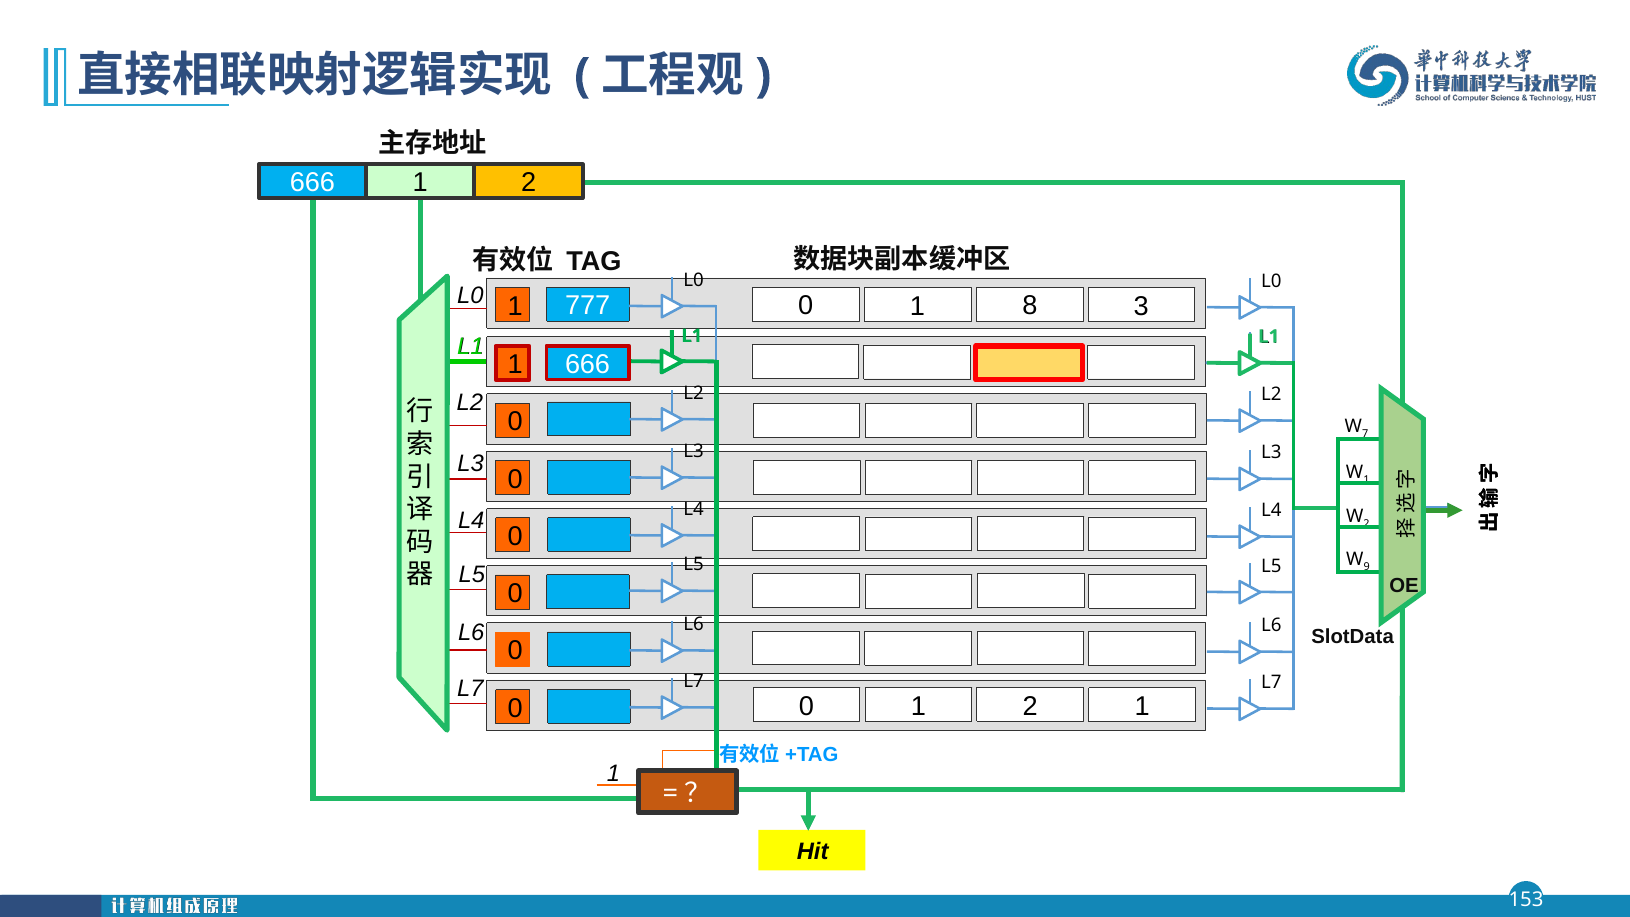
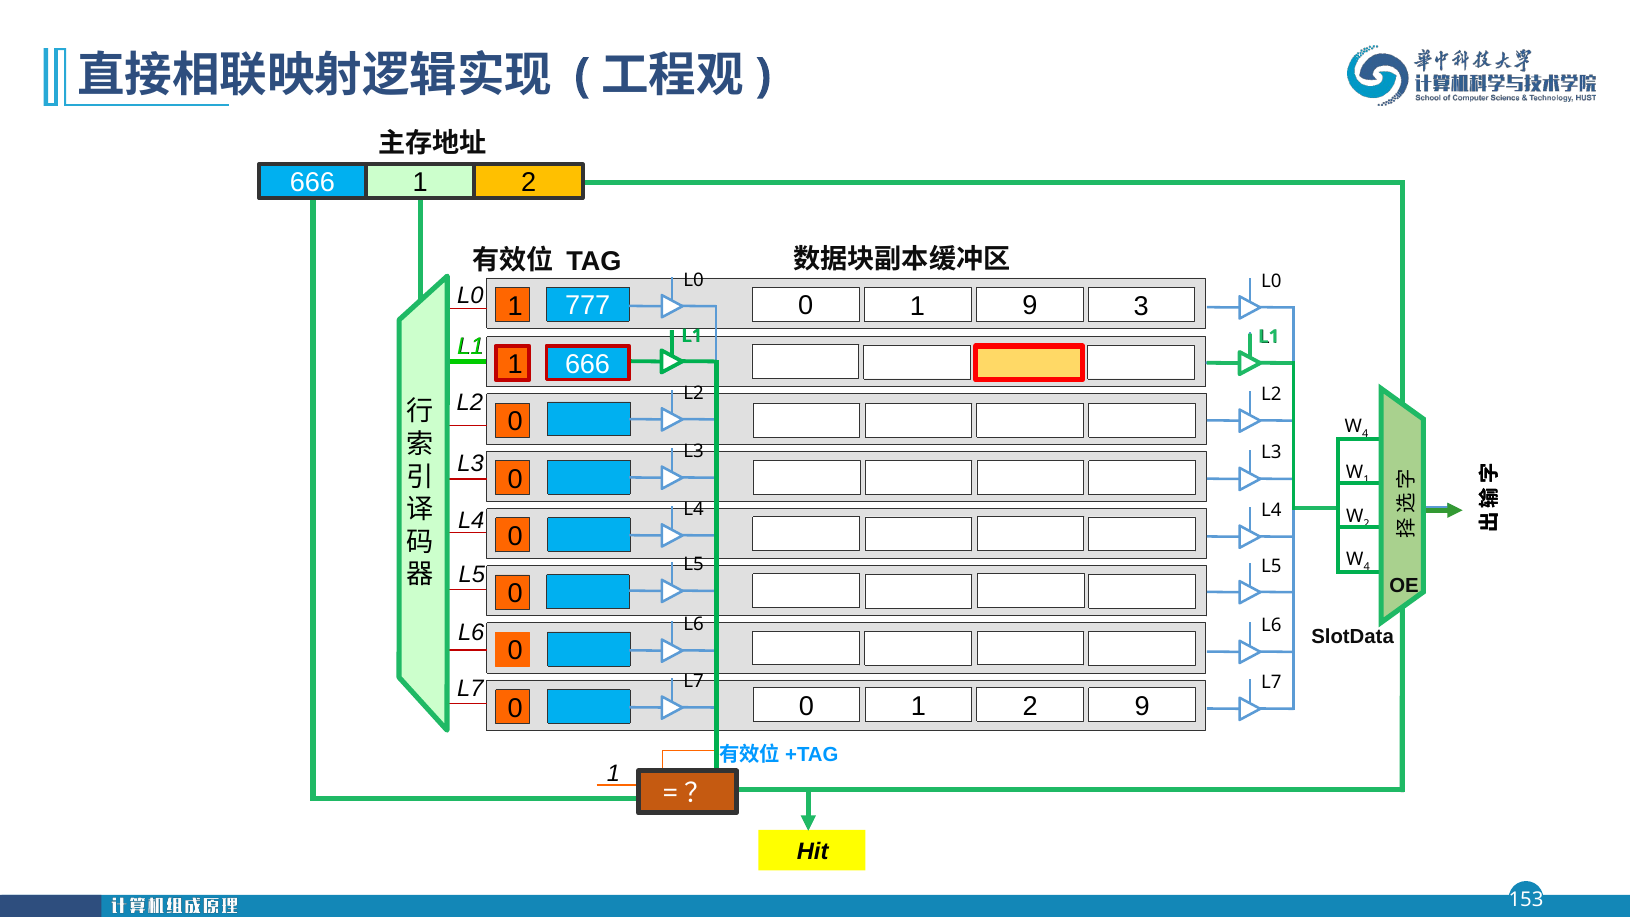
1 8: 8 -> 9
7 at (1365, 434): 7 -> 4
9 at (1367, 567): 9 -> 4
2 1: 1 -> 9
